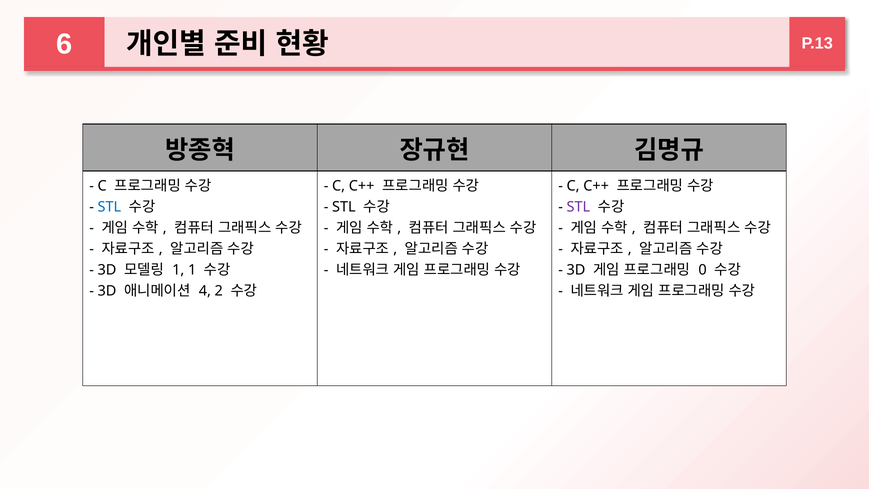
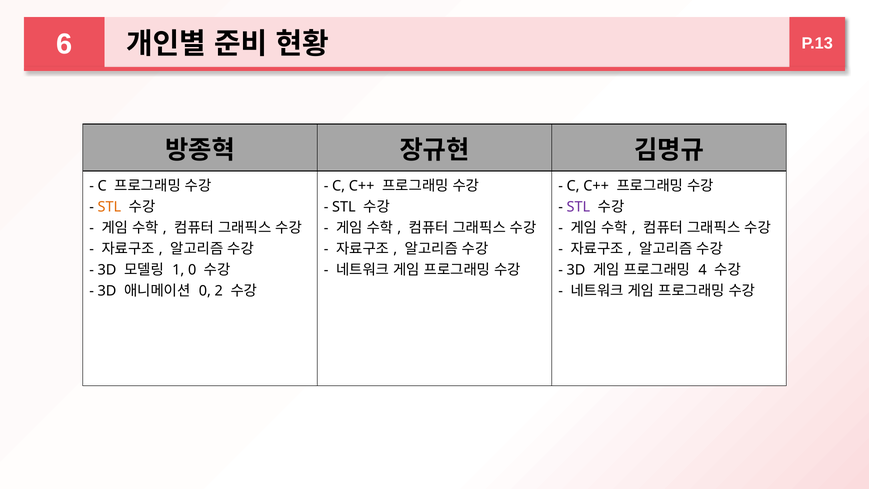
STL at (109, 207) colour: blue -> orange
1 1: 1 -> 0
0: 0 -> 4
4 at (205, 291): 4 -> 0
